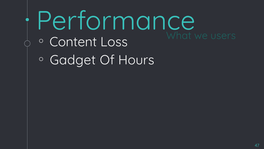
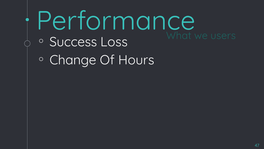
Content: Content -> Success
Gadget: Gadget -> Change
